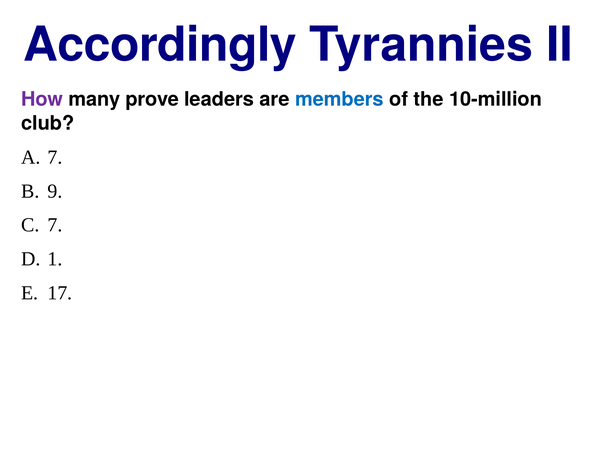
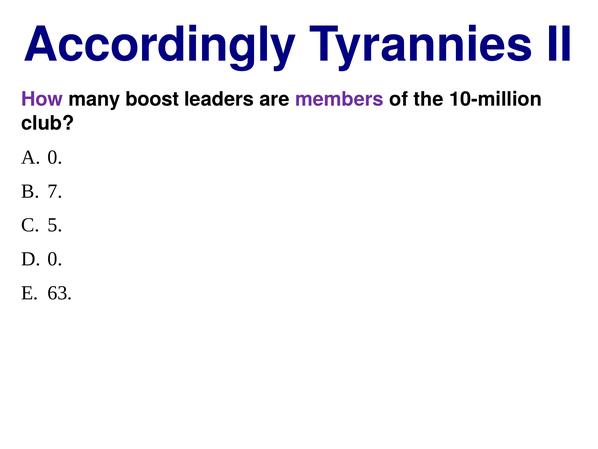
prove: prove -> boost
members colour: blue -> purple
7 at (55, 157): 7 -> 0
9: 9 -> 7
7 at (55, 225): 7 -> 5
1 at (55, 259): 1 -> 0
17: 17 -> 63
